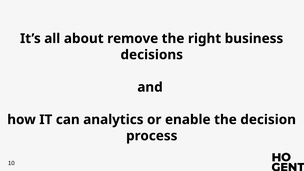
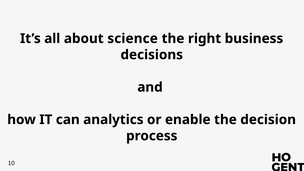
remove: remove -> science
